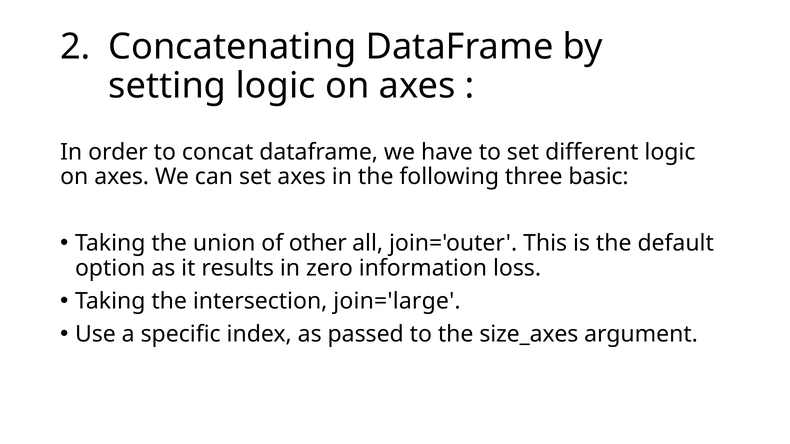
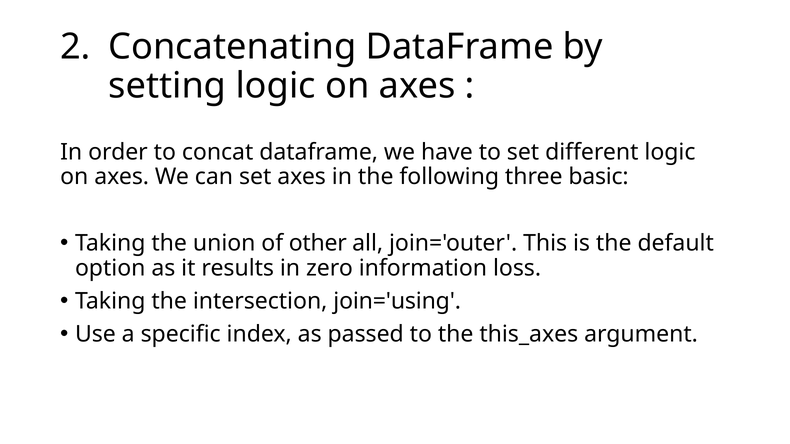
join='large: join='large -> join='using
size_axes: size_axes -> this_axes
